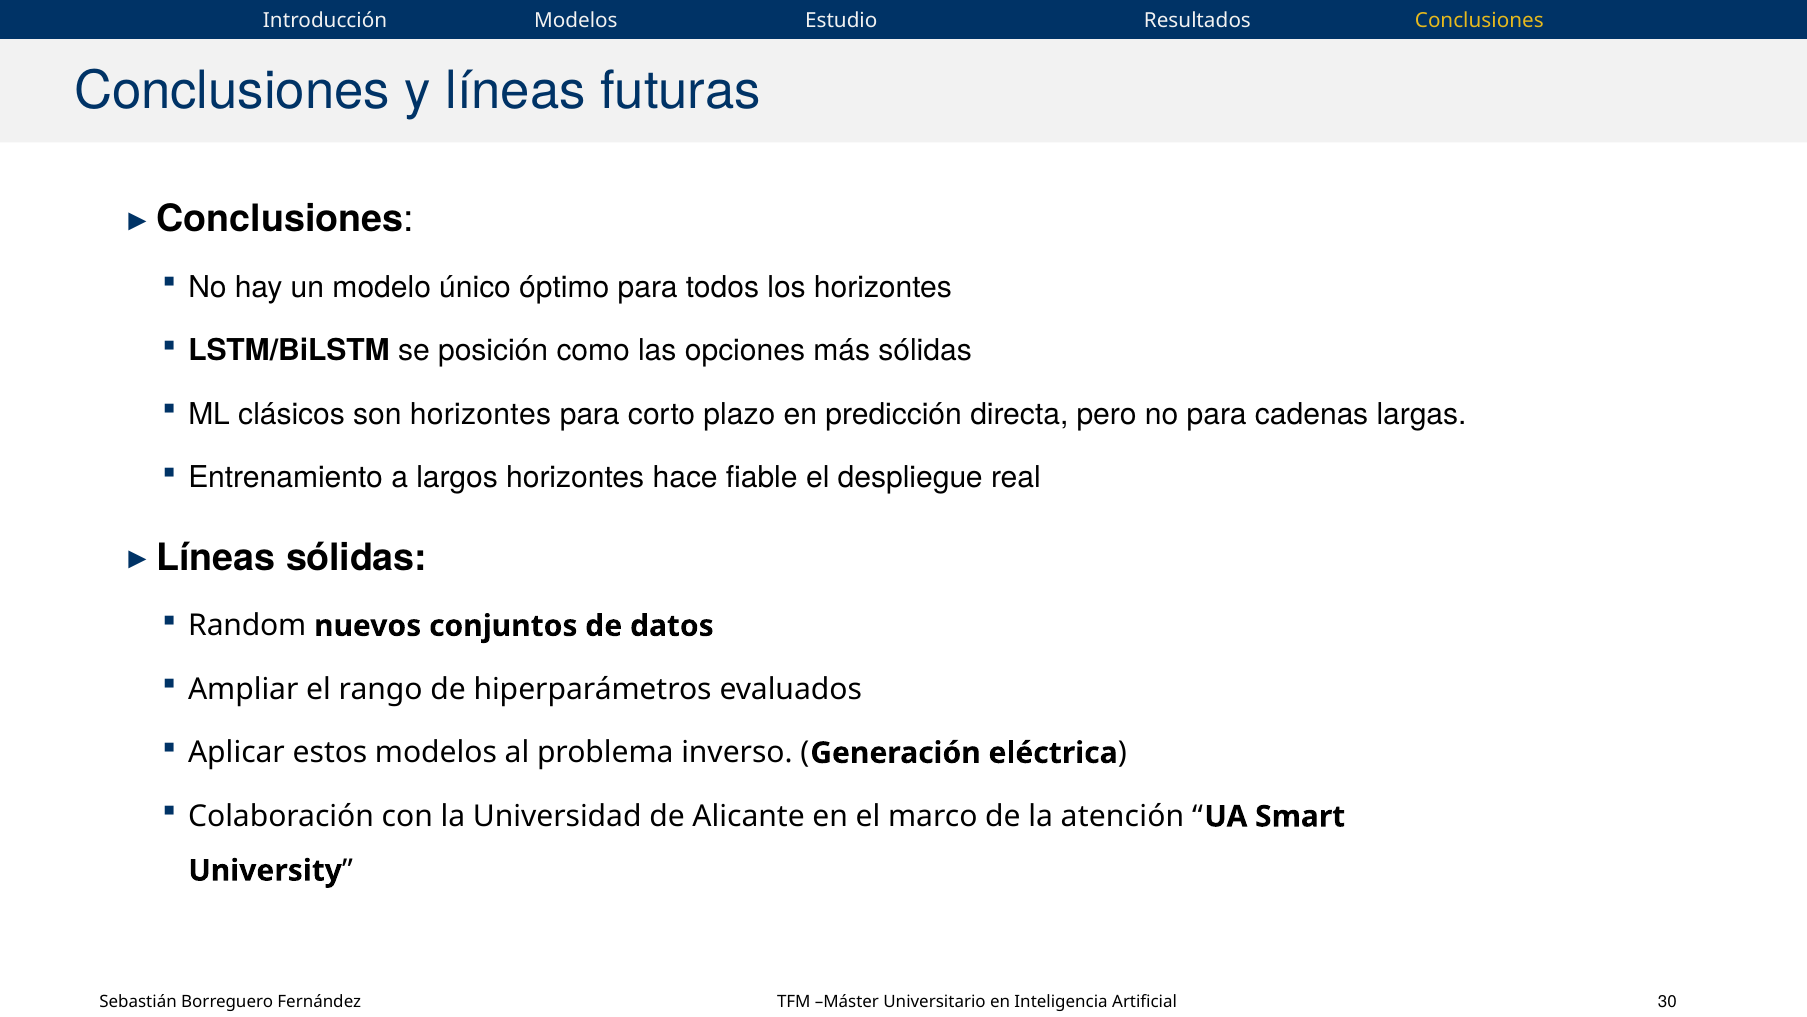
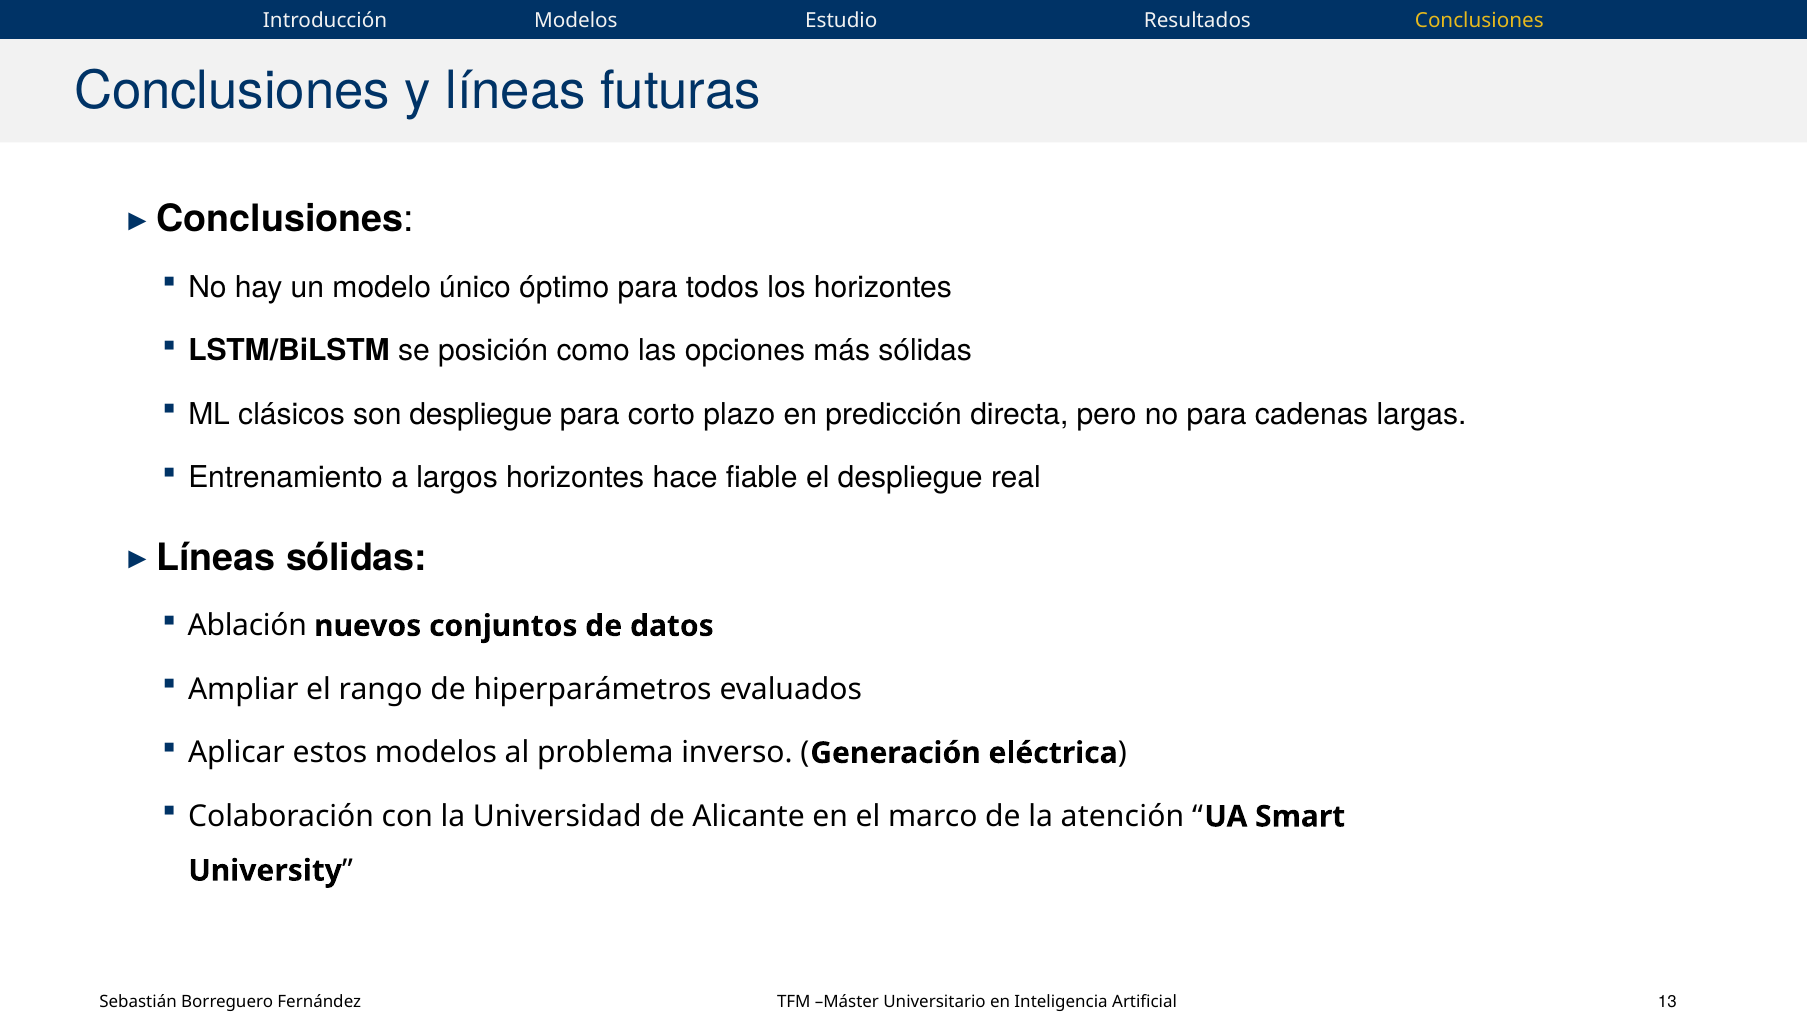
son horizontes: horizontes -> despliegue
Random: Random -> Ablación
30: 30 -> 13
